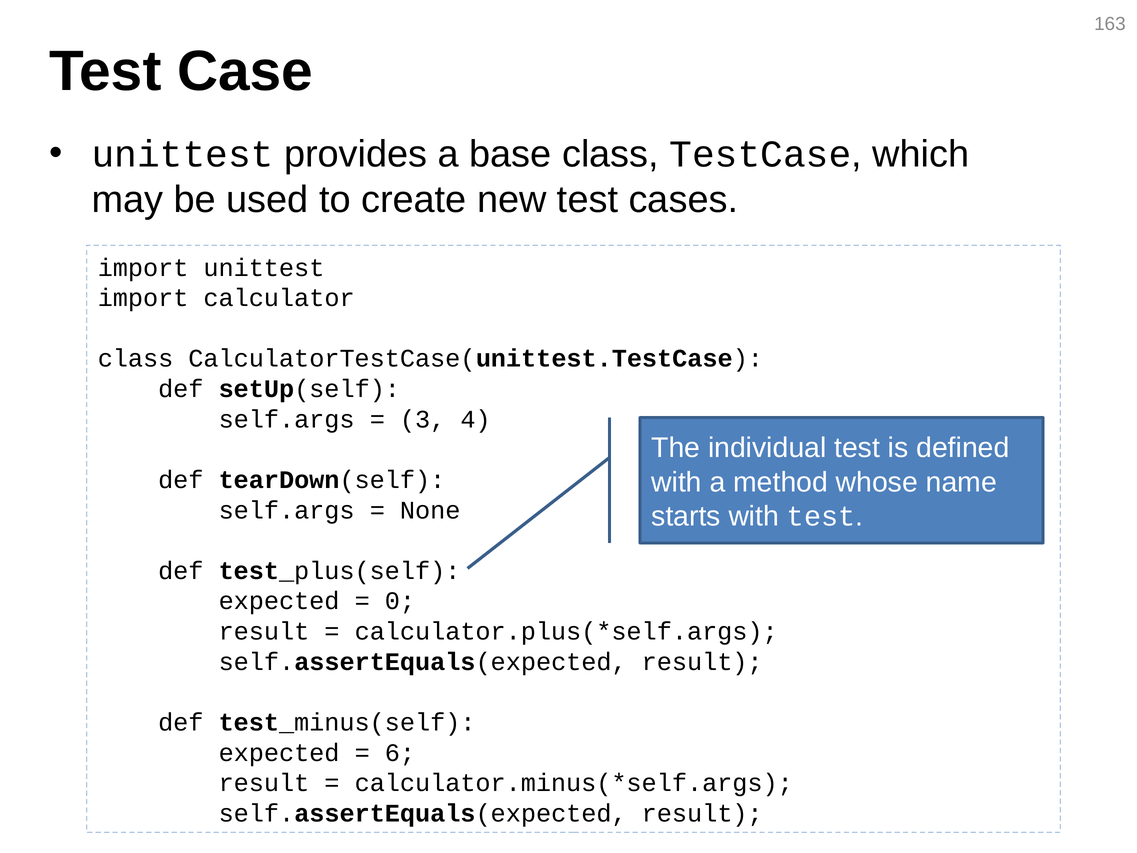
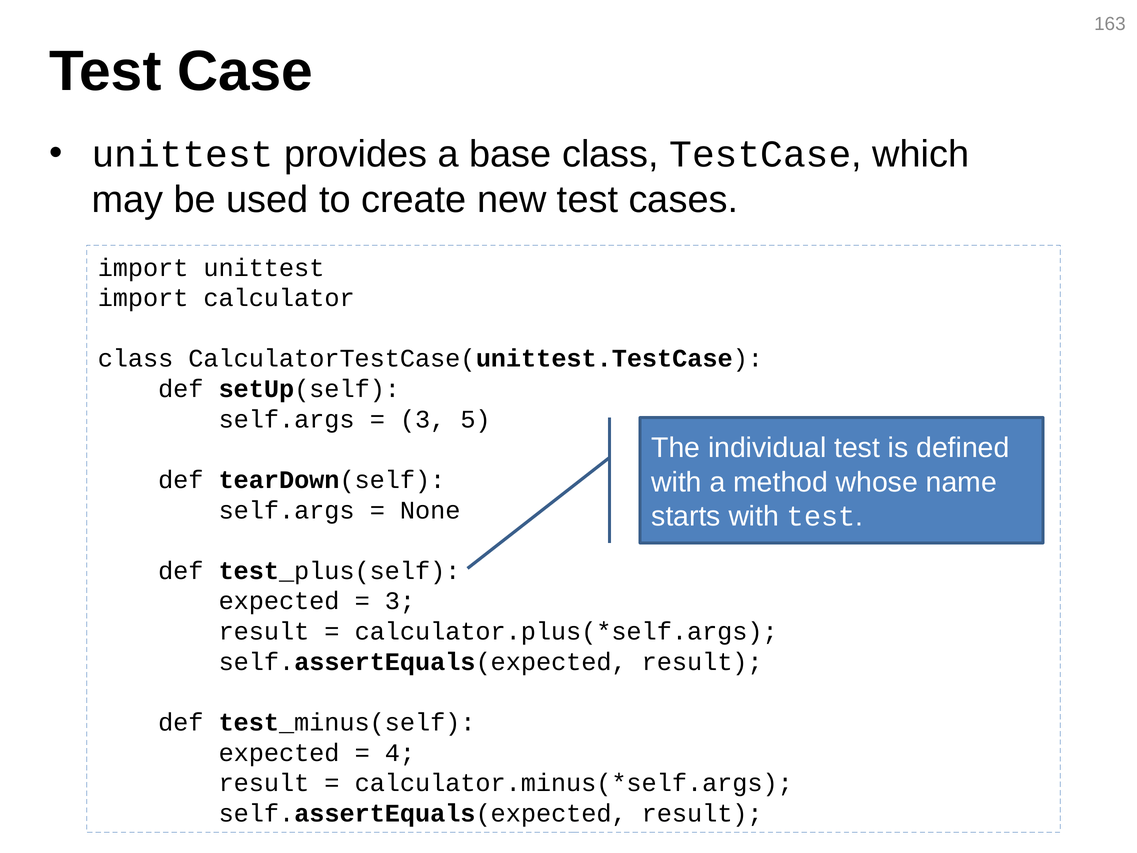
4: 4 -> 5
0 at (400, 601): 0 -> 3
6: 6 -> 4
